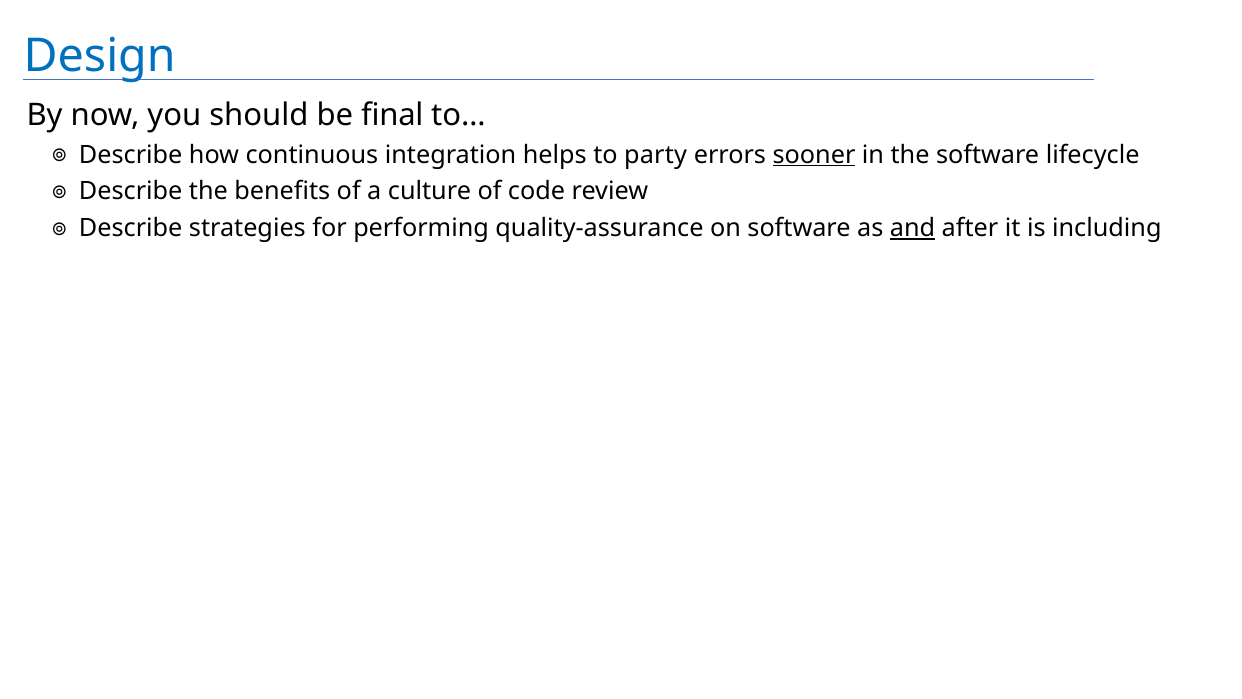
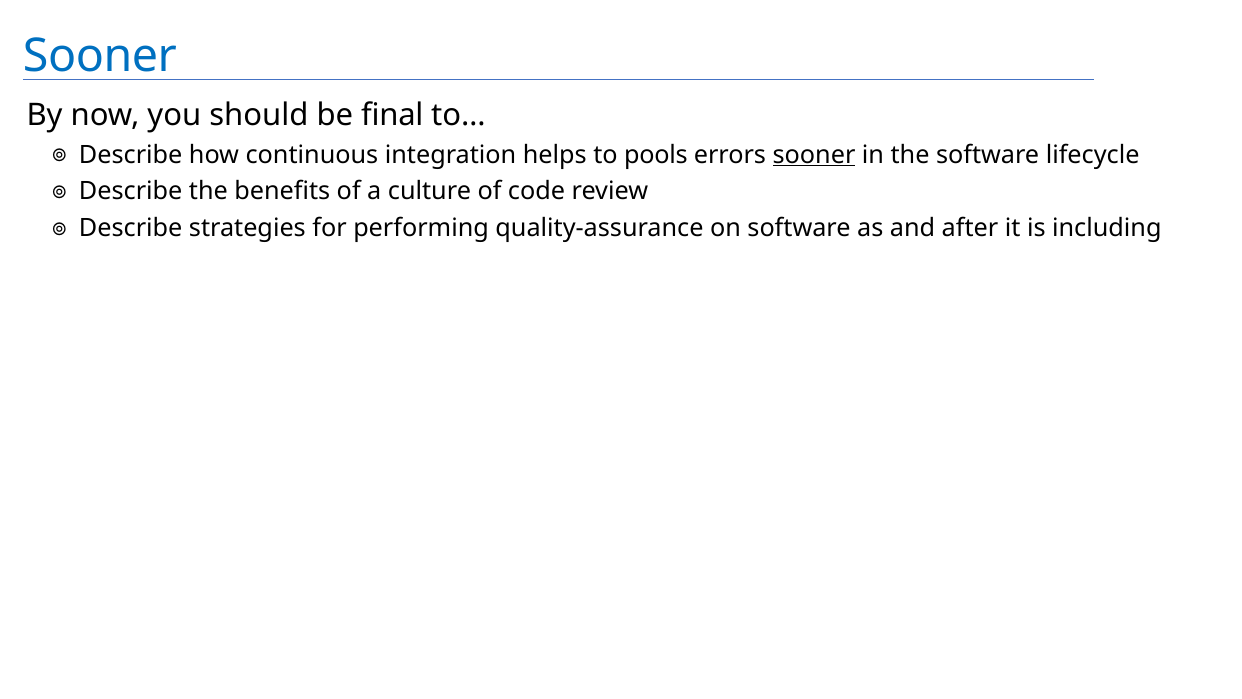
Design at (100, 56): Design -> Sooner
party: party -> pools
and underline: present -> none
